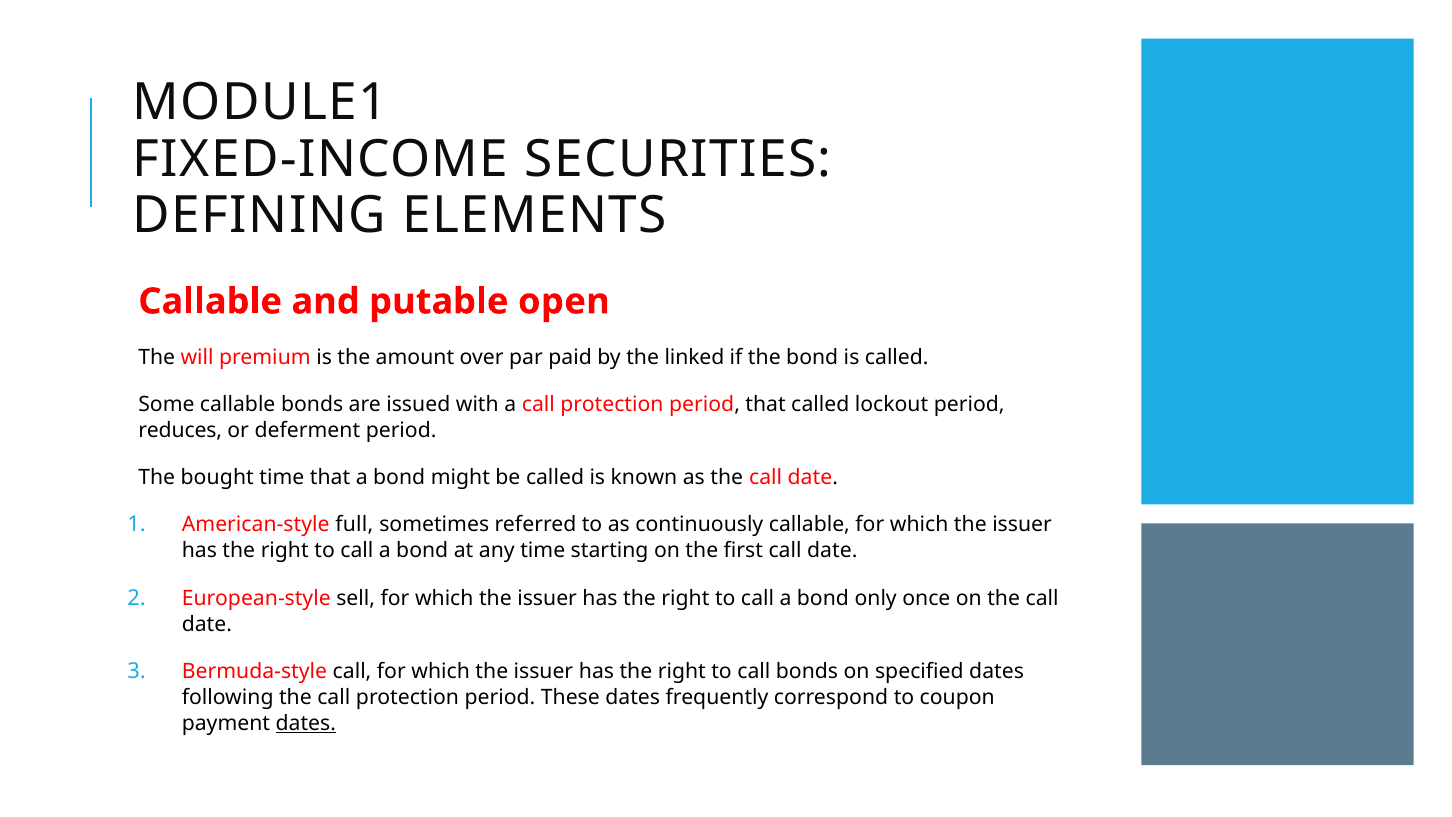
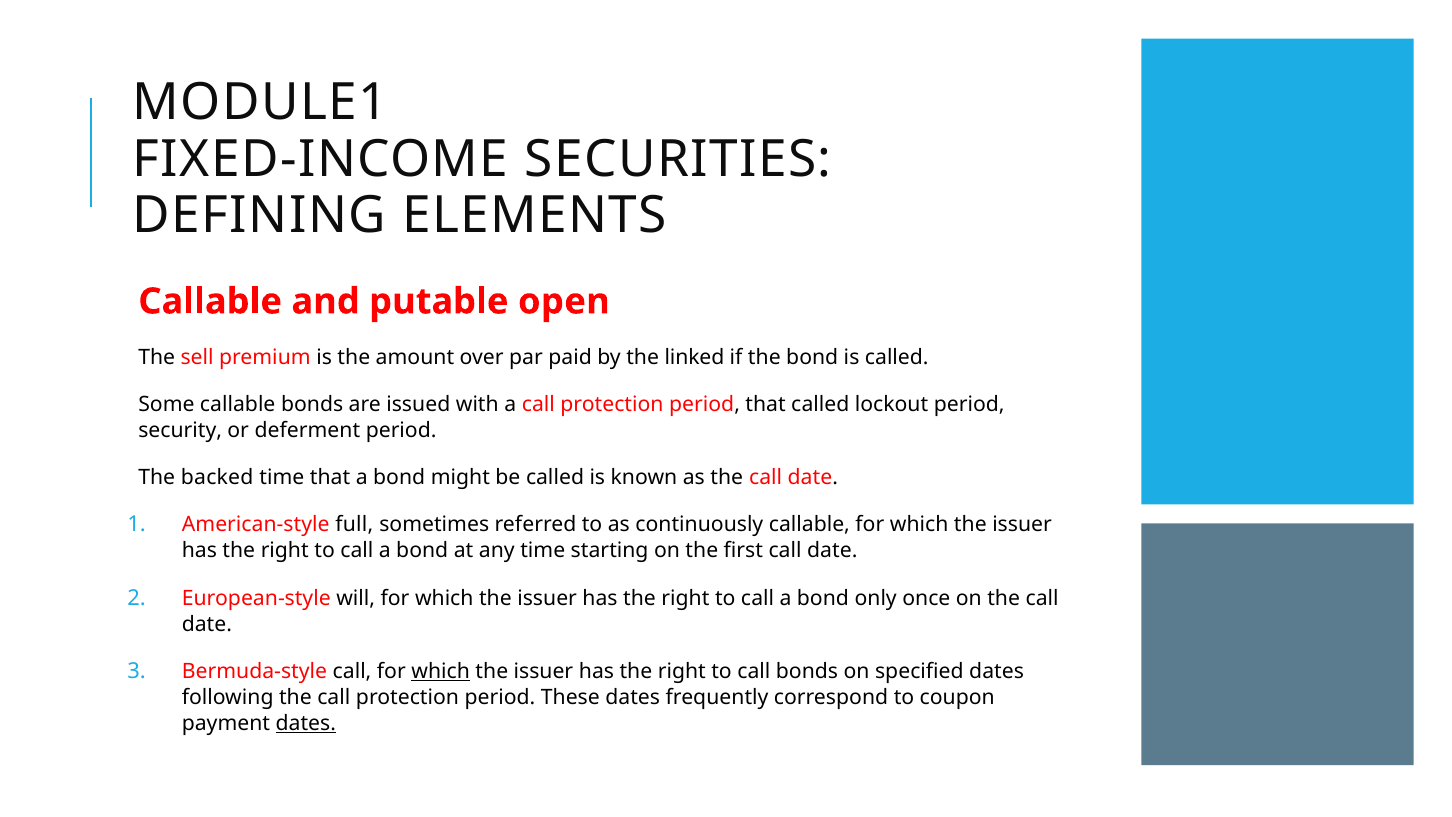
will: will -> sell
reduces: reduces -> security
bought: bought -> backed
sell: sell -> will
which at (441, 671) underline: none -> present
